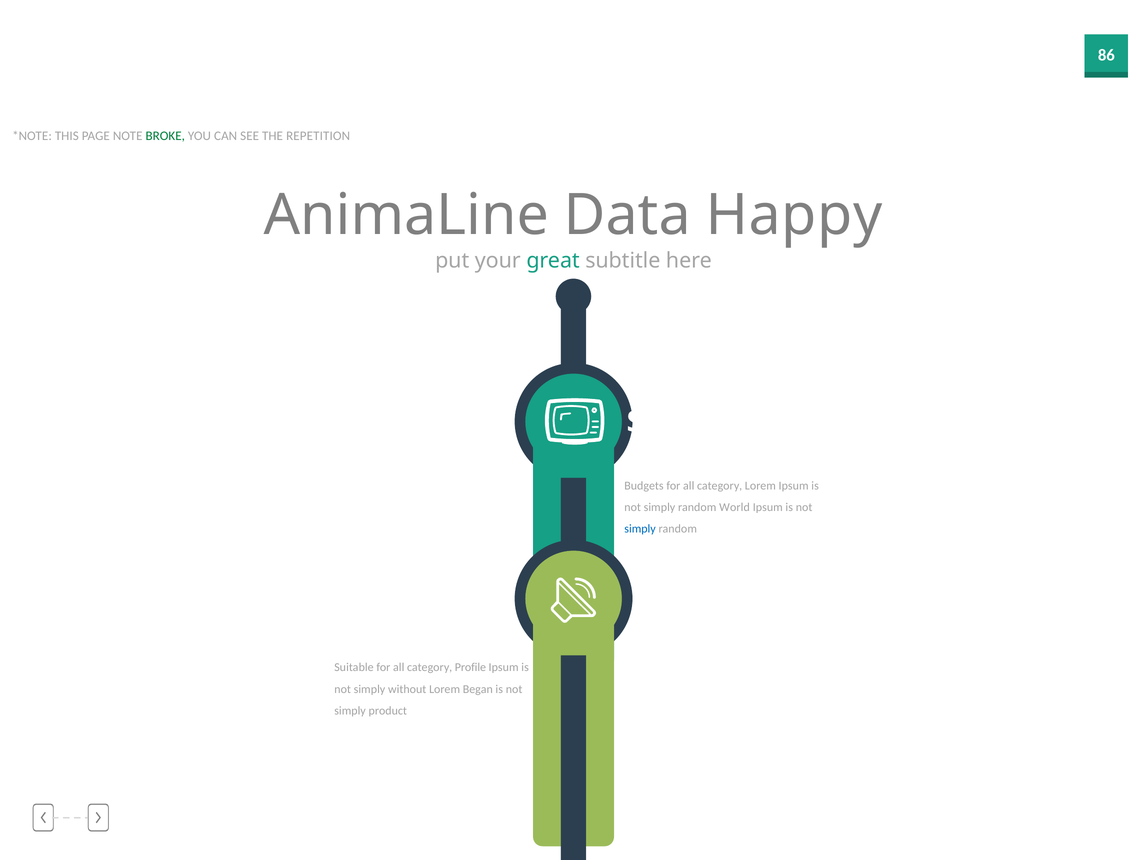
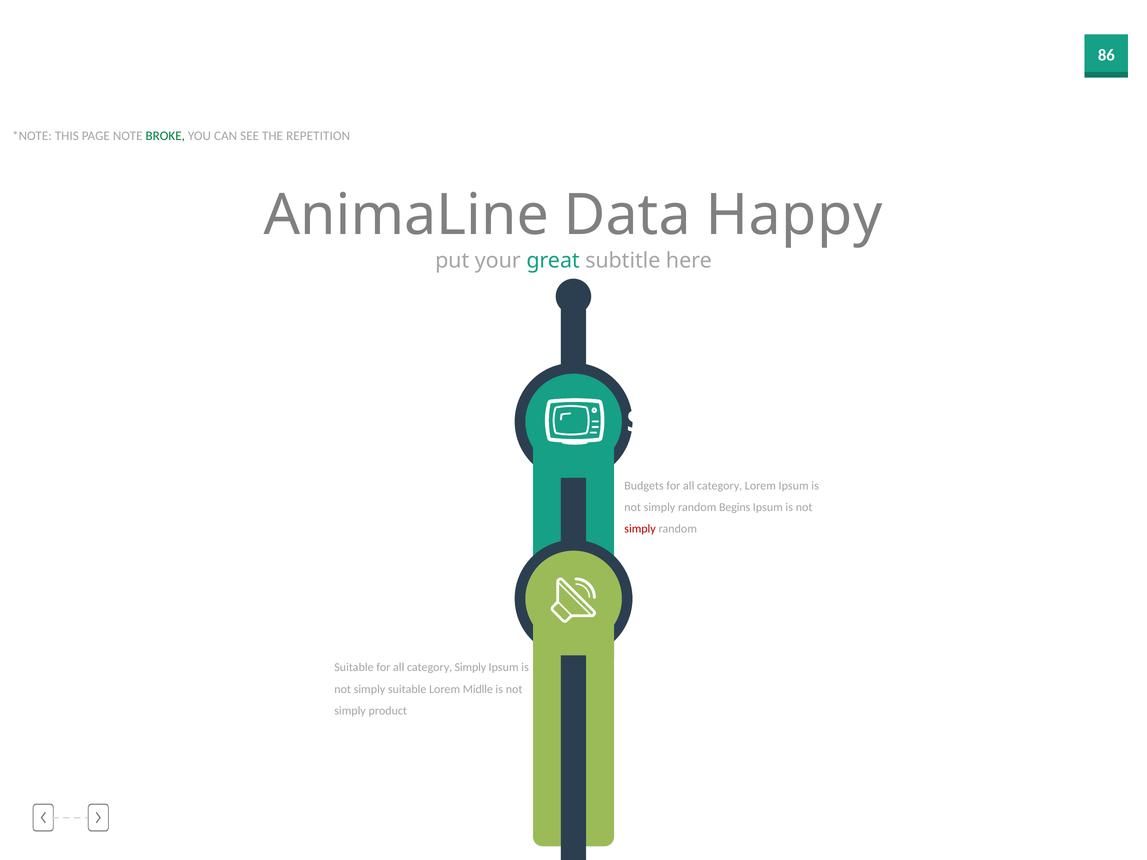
World: World -> Begins
simply at (640, 529) colour: blue -> red
category Profile: Profile -> Simply
simply without: without -> suitable
Began: Began -> Midlle
